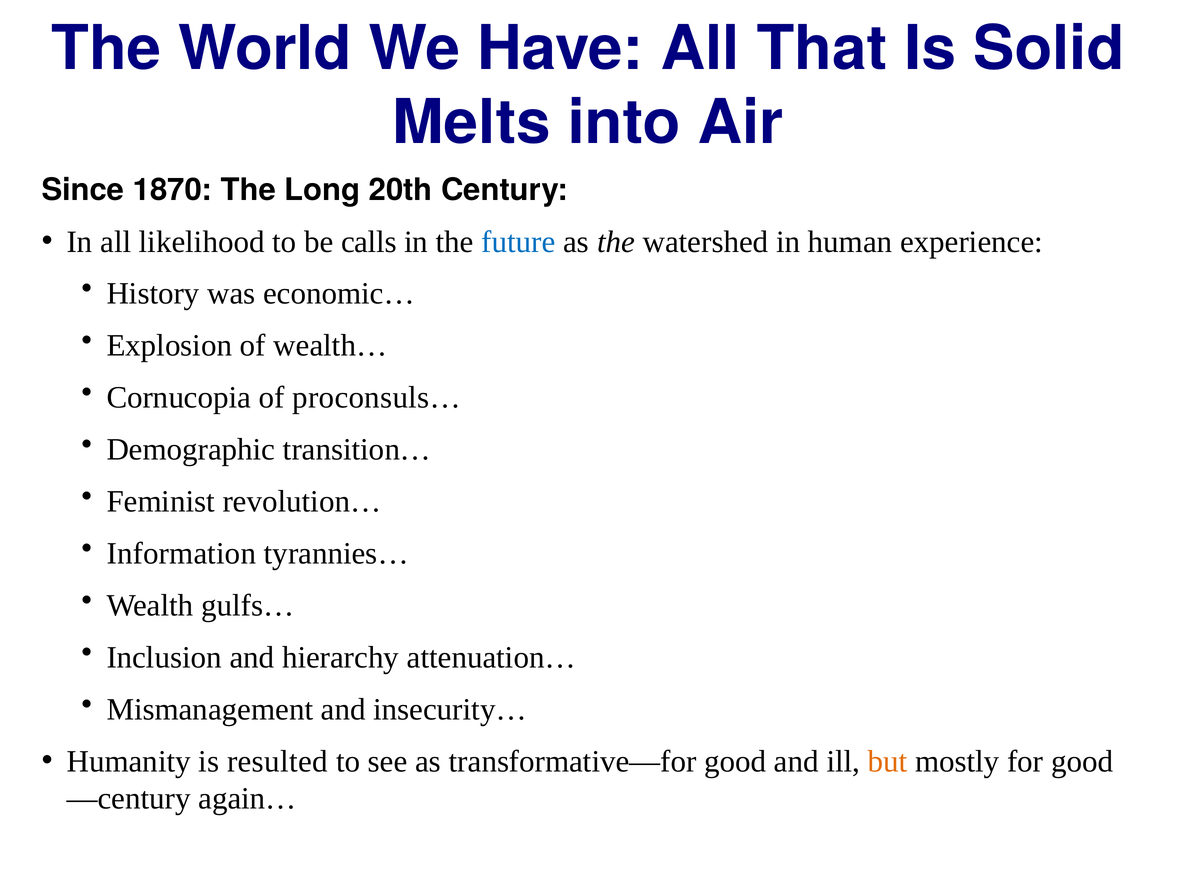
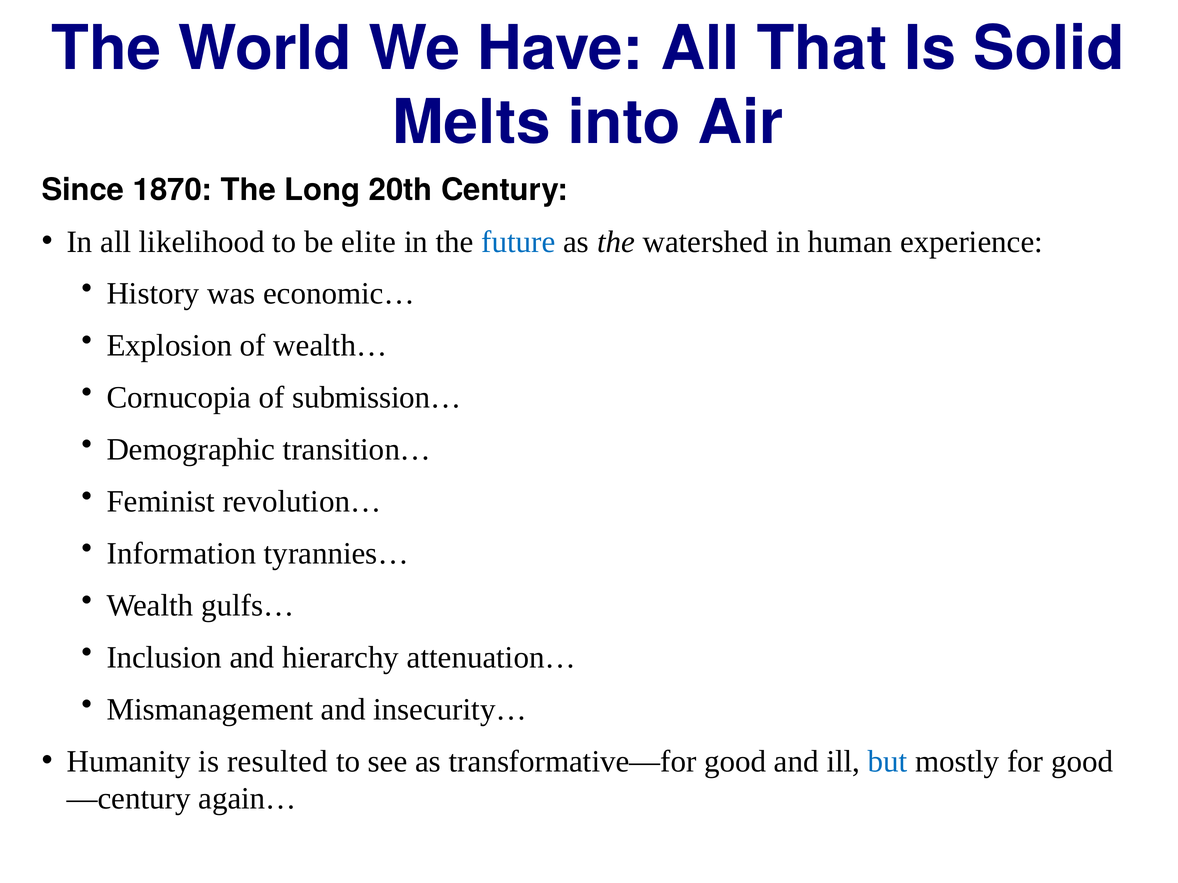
calls: calls -> elite
proconsuls…: proconsuls… -> submission…
but colour: orange -> blue
